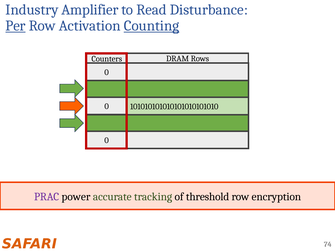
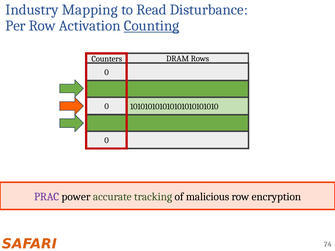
Amplifier: Amplifier -> Mapping
Per underline: present -> none
threshold: threshold -> malicious
